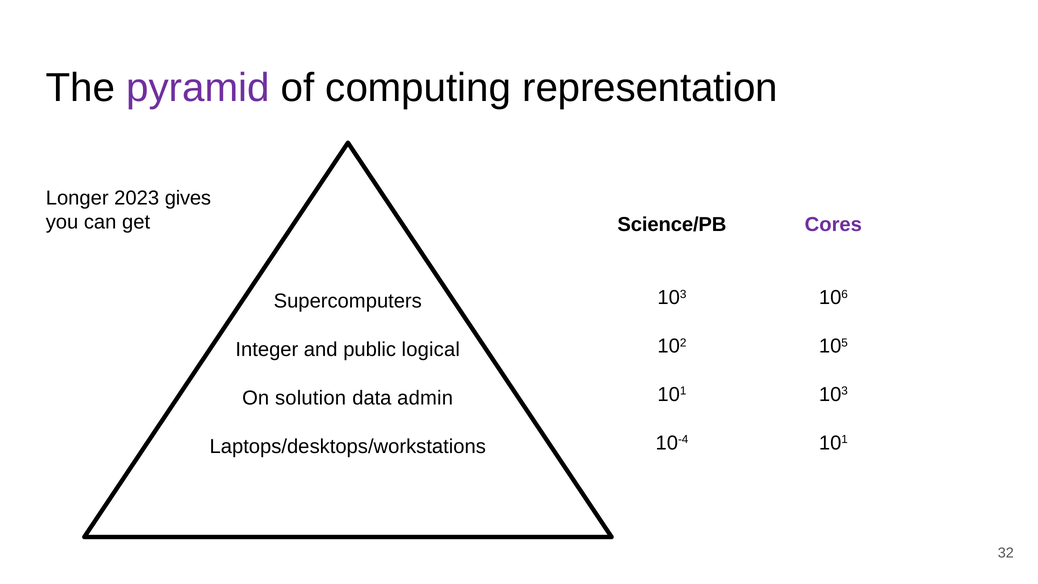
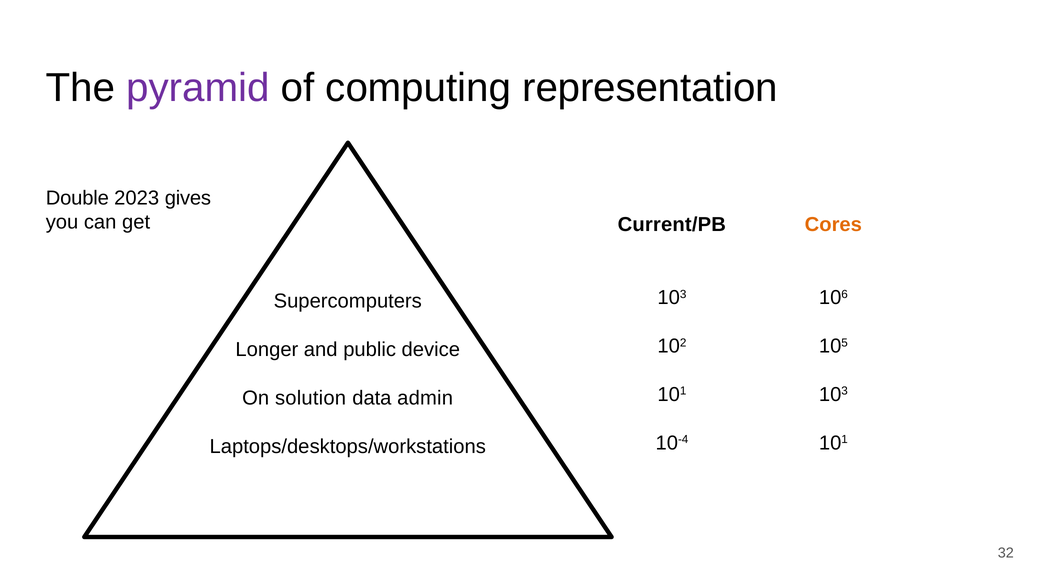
Longer: Longer -> Double
Science/PB: Science/PB -> Current/PB
Cores colour: purple -> orange
Integer: Integer -> Longer
logical: logical -> device
